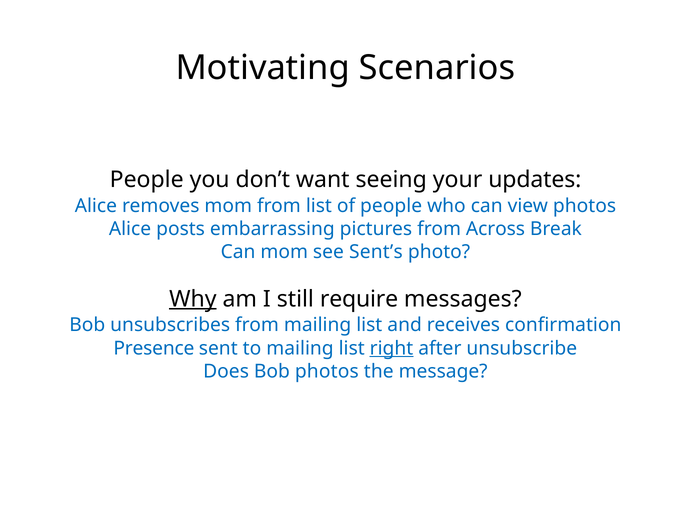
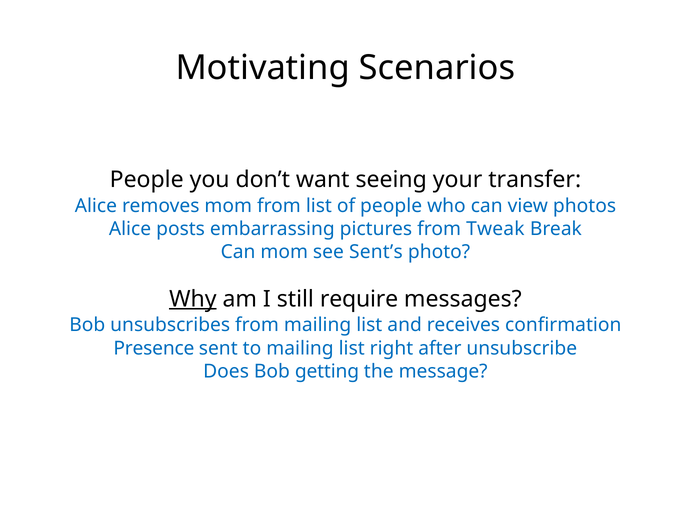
updates: updates -> transfer
Across: Across -> Tweak
right underline: present -> none
Bob photos: photos -> getting
